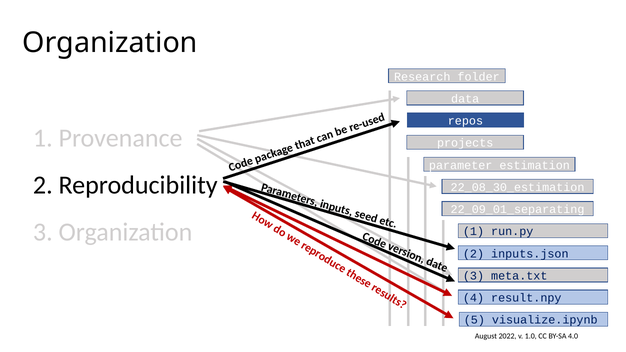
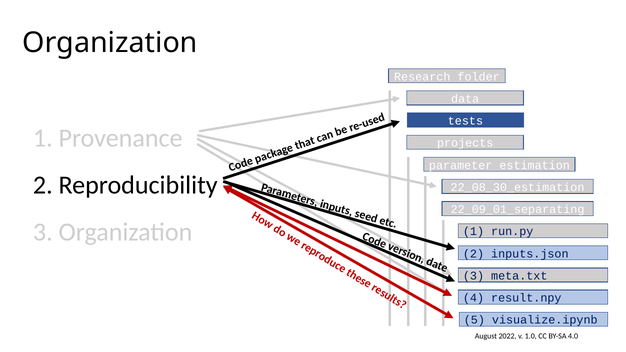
repos: repos -> tests
